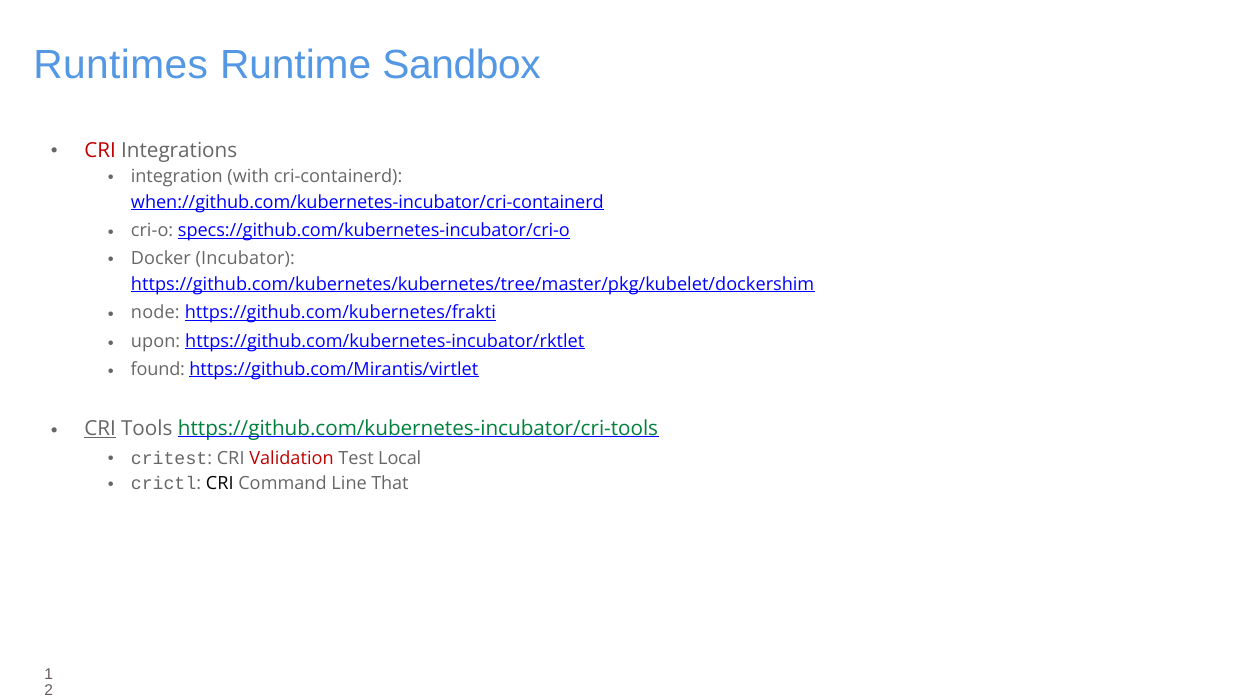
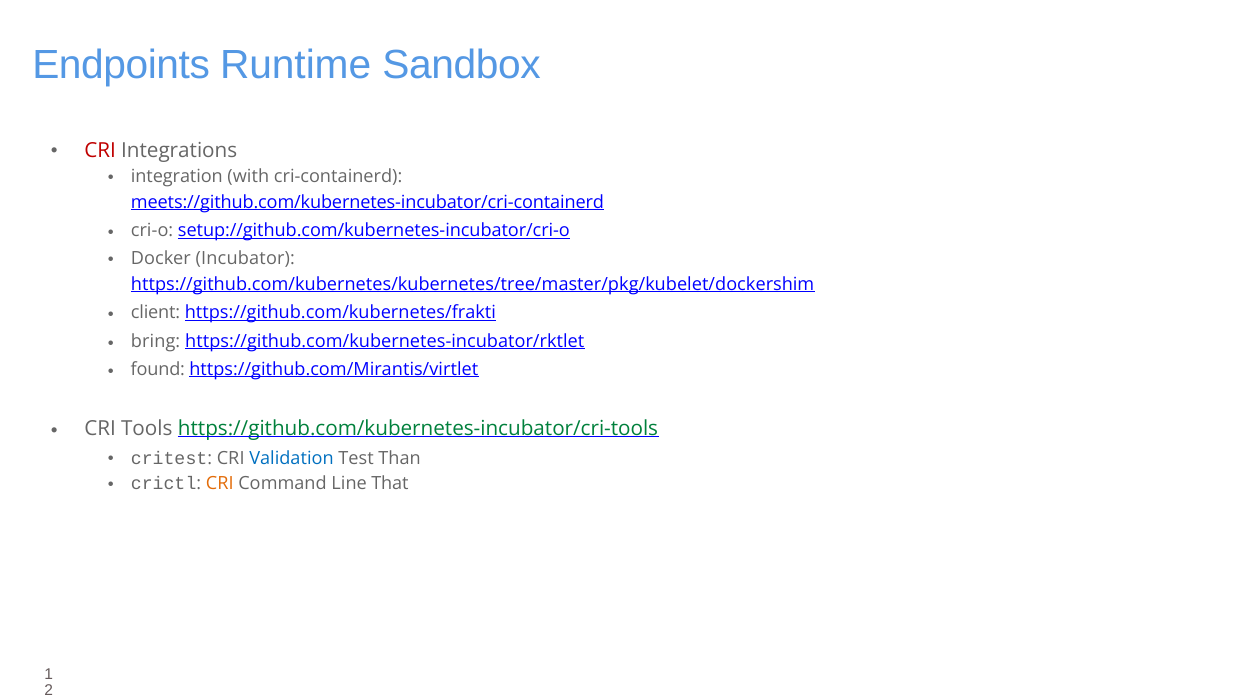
Runtimes: Runtimes -> Endpoints
when://github.com/kubernetes-incubator/cri-containerd: when://github.com/kubernetes-incubator/cri-containerd -> meets://github.com/kubernetes-incubator/cri-containerd
specs://github.com/kubernetes-incubator/cri-o: specs://github.com/kubernetes-incubator/cri-o -> setup://github.com/kubernetes-incubator/cri-o
node: node -> client
upon: upon -> bring
CRI at (100, 428) underline: present -> none
Validation colour: red -> blue
Local: Local -> Than
CRI at (220, 483) colour: black -> orange
